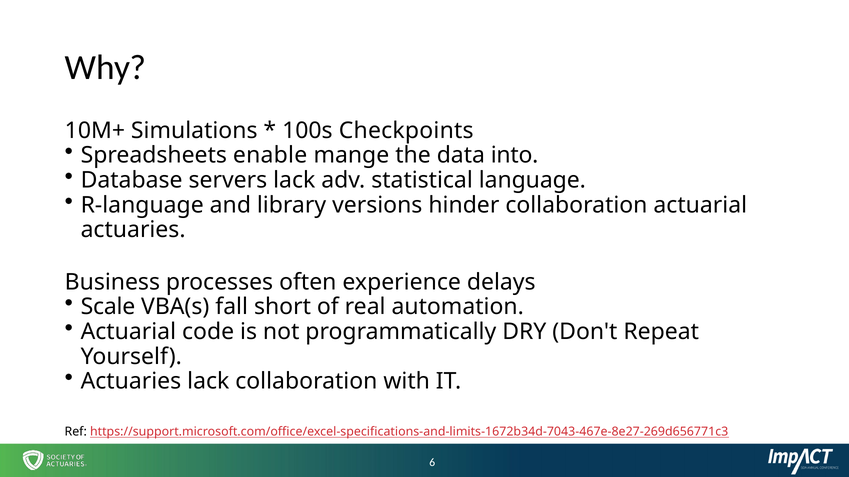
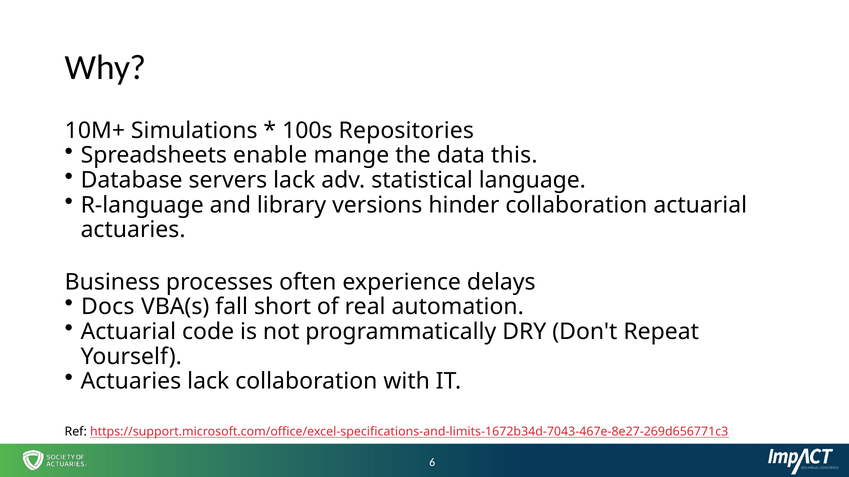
Checkpoints: Checkpoints -> Repositories
into: into -> this
Scale: Scale -> Docs
